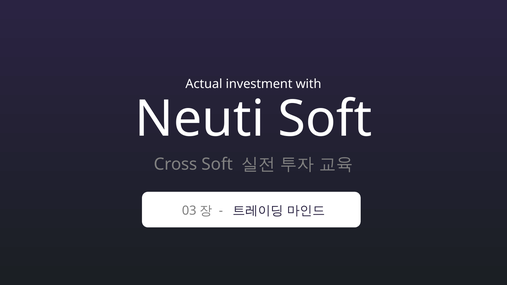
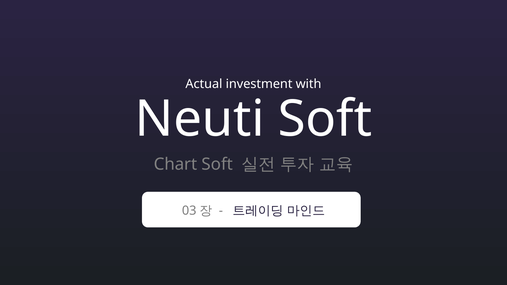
Cross: Cross -> Chart
